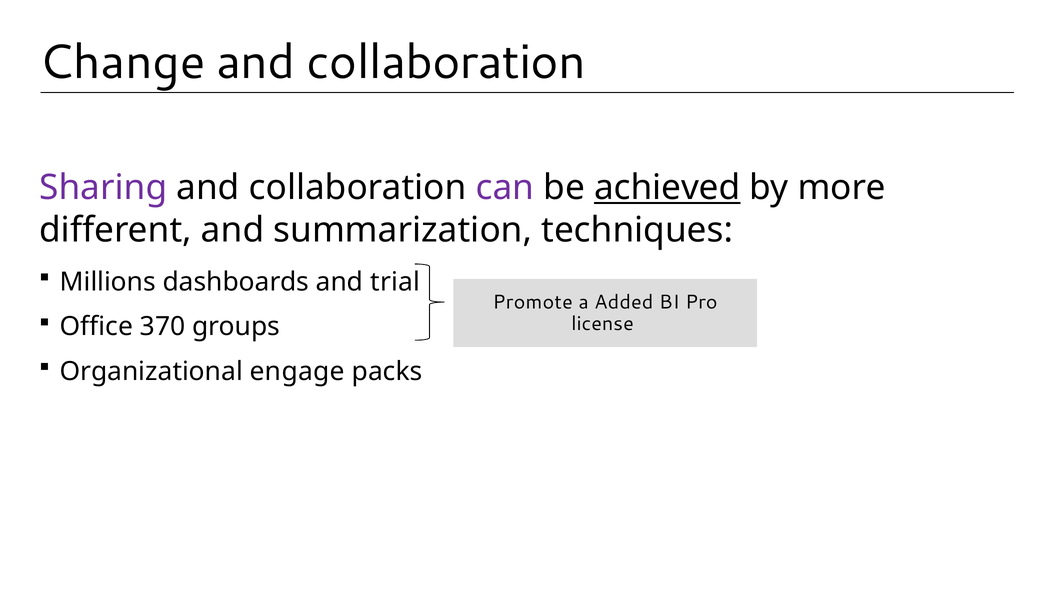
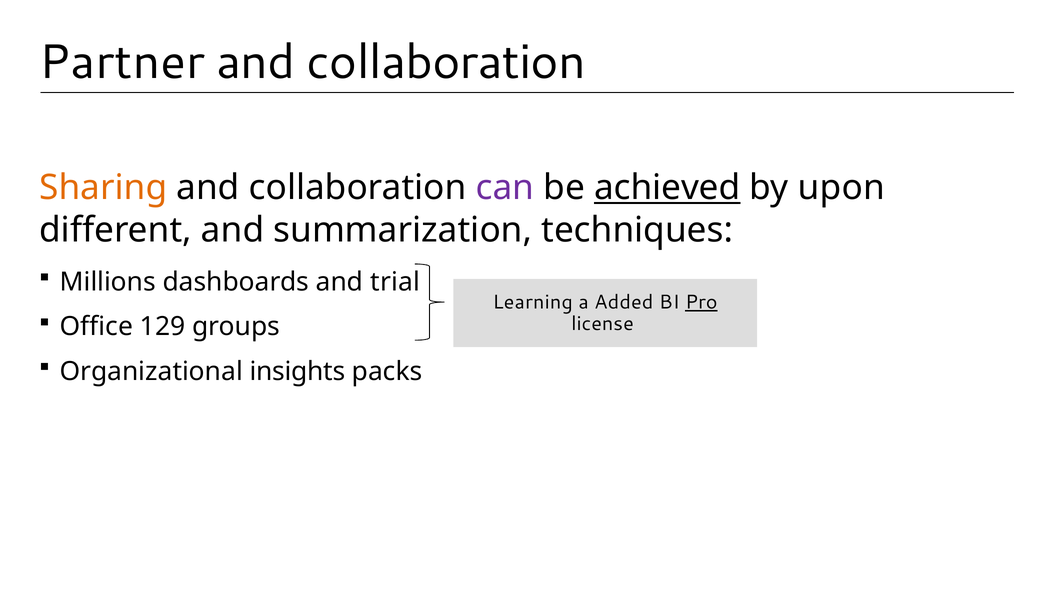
Change: Change -> Partner
Sharing colour: purple -> orange
more: more -> upon
Promote: Promote -> Learning
Pro underline: none -> present
370: 370 -> 129
engage: engage -> insights
